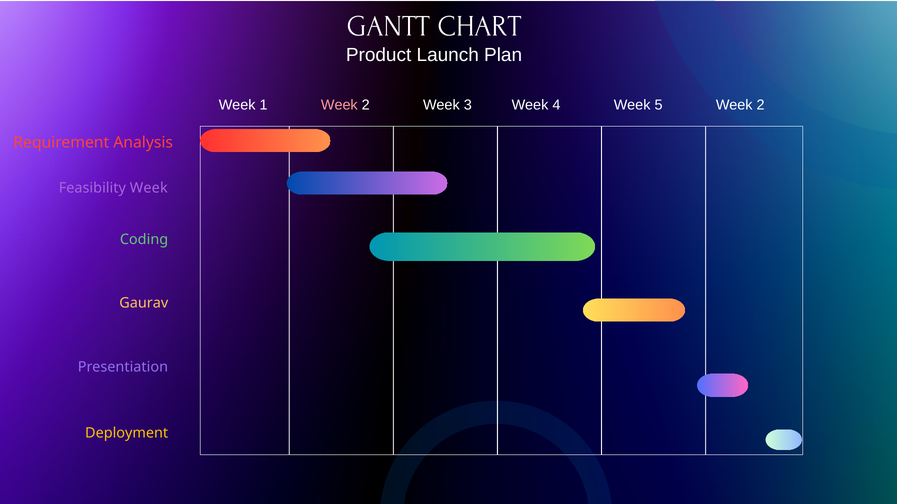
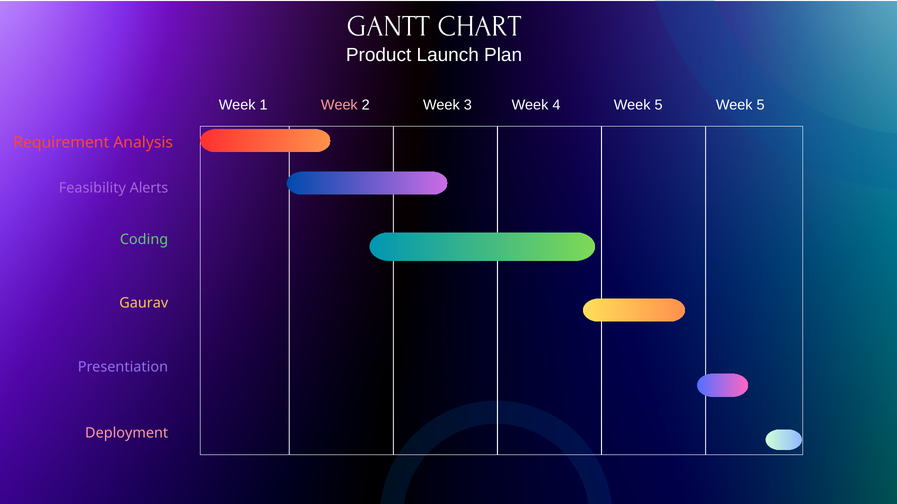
5 Week 2: 2 -> 5
Feasibility Week: Week -> Alerts
Deployment colour: yellow -> pink
